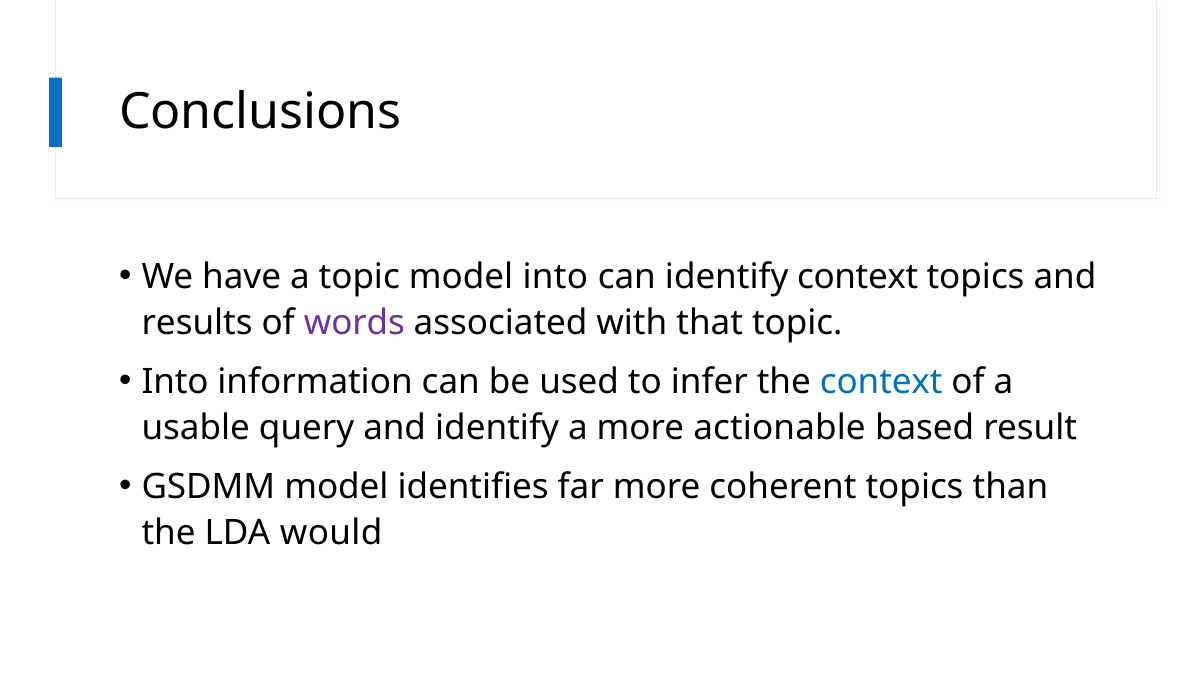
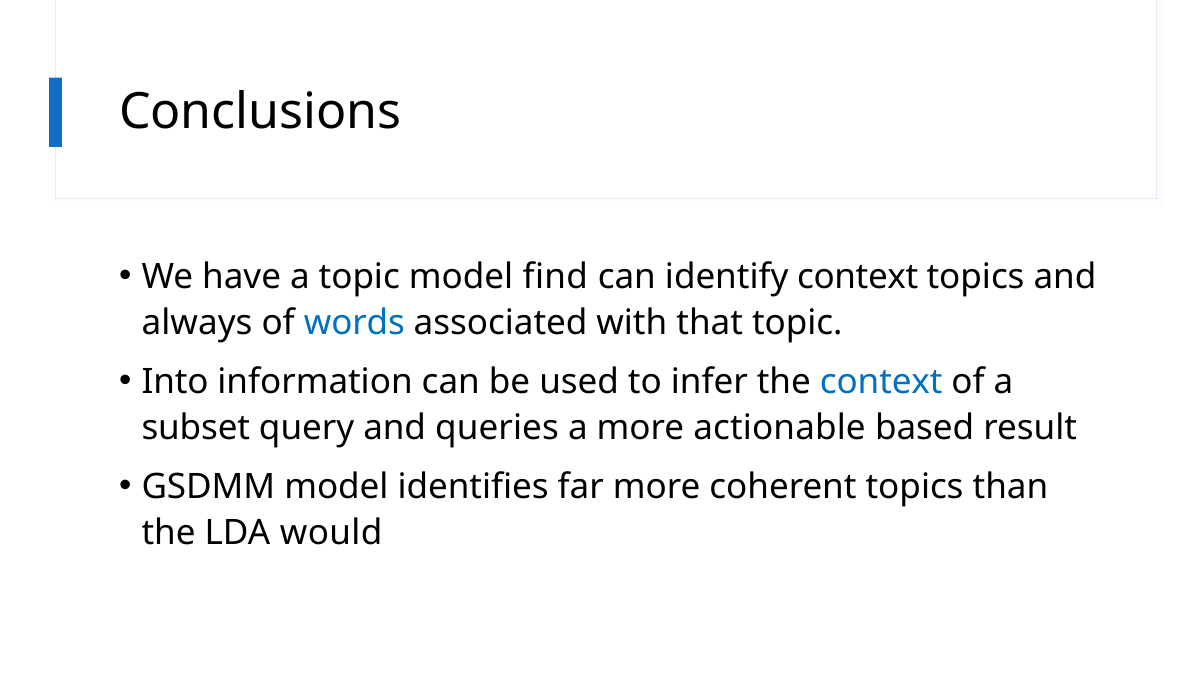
model into: into -> find
results: results -> always
words colour: purple -> blue
usable: usable -> subset
and identify: identify -> queries
